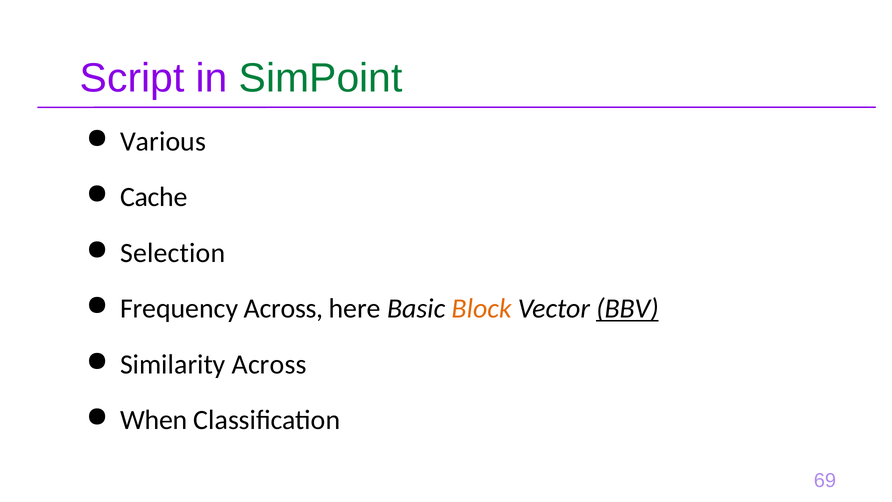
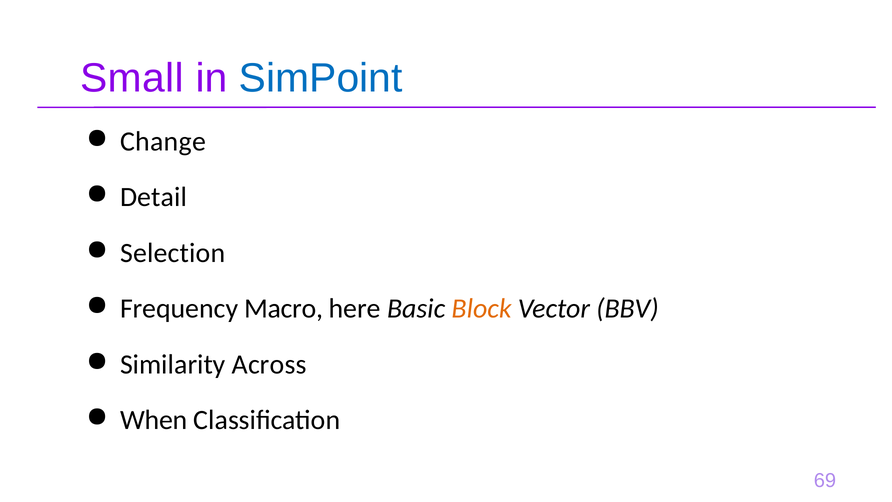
Script: Script -> Small
SimPoint colour: green -> blue
Various: Various -> Change
Cache: Cache -> Detail
Frequency Across: Across -> Macro
BBV underline: present -> none
